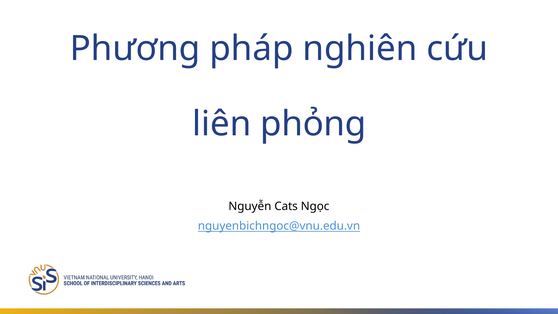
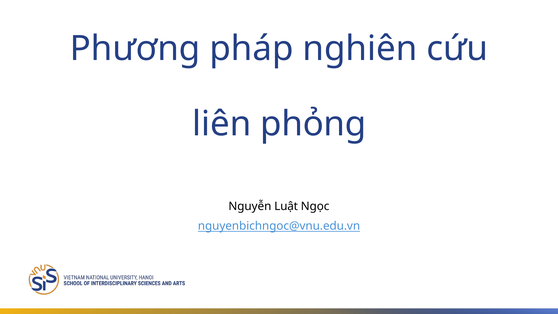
Cats: Cats -> Luật
